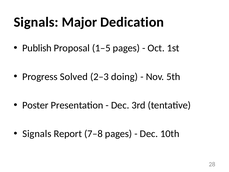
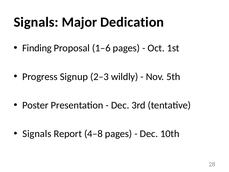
Publish: Publish -> Finding
1–5: 1–5 -> 1–6
Solved: Solved -> Signup
doing: doing -> wildly
7–8: 7–8 -> 4–8
